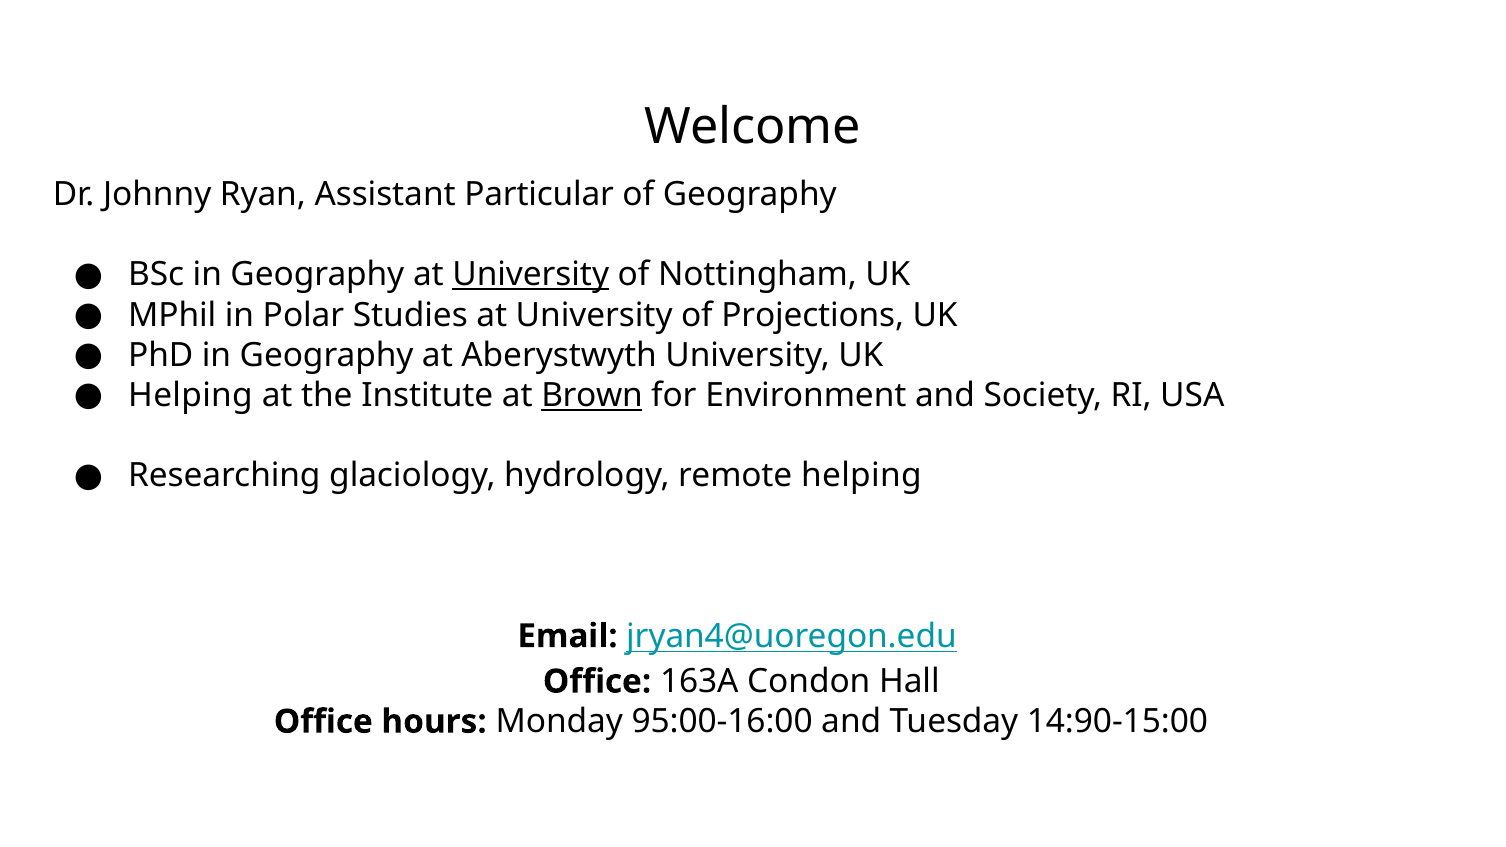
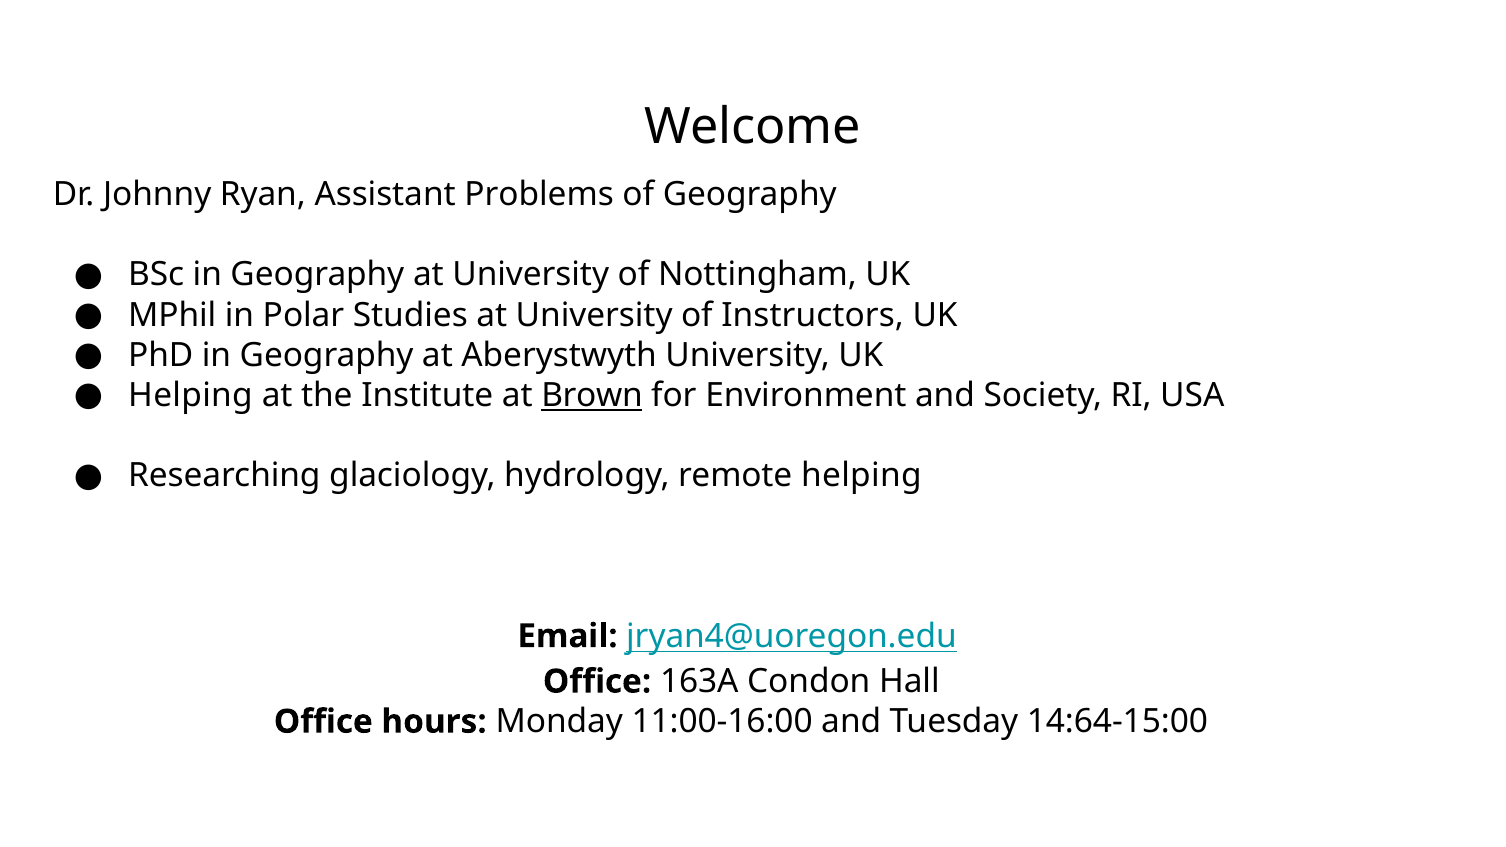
Particular: Particular -> Problems
University at (531, 275) underline: present -> none
Projections: Projections -> Instructors
95:00-16:00: 95:00-16:00 -> 11:00-16:00
14:90-15:00: 14:90-15:00 -> 14:64-15:00
